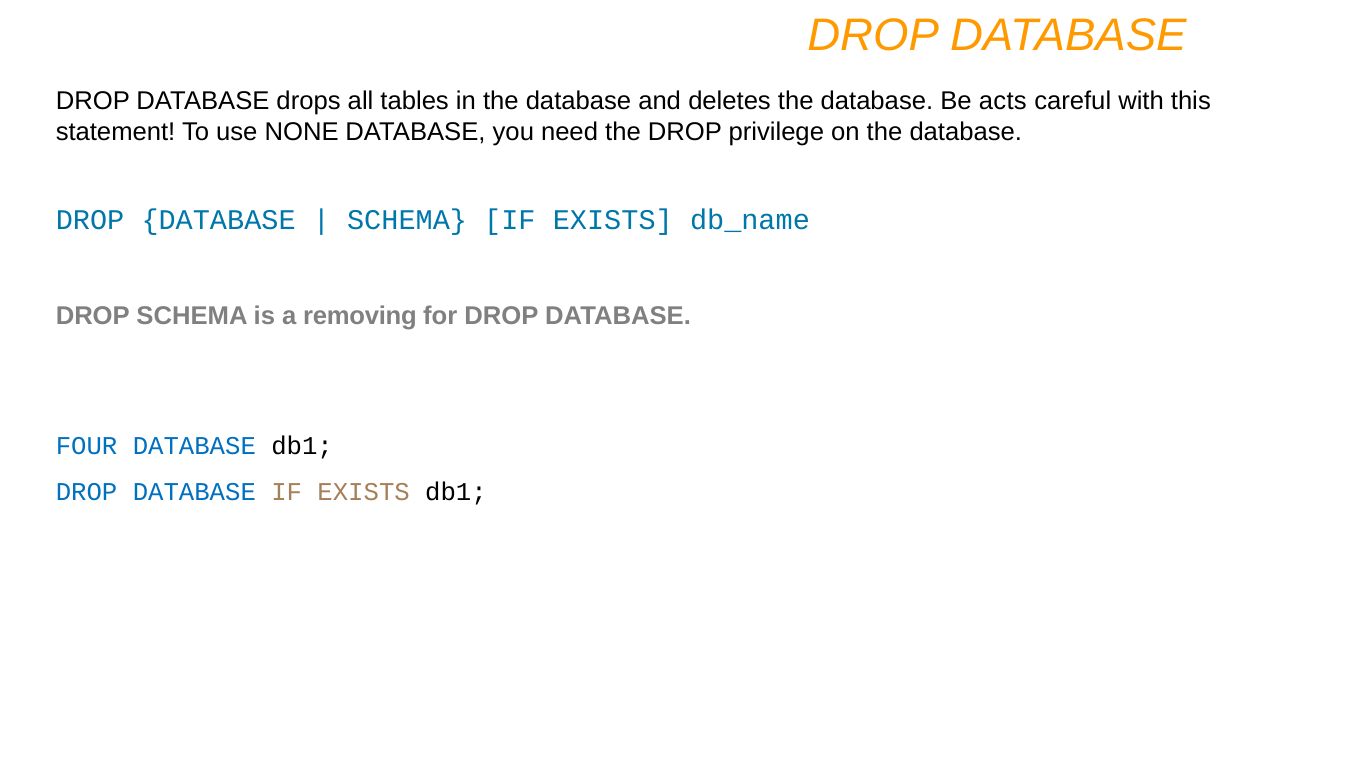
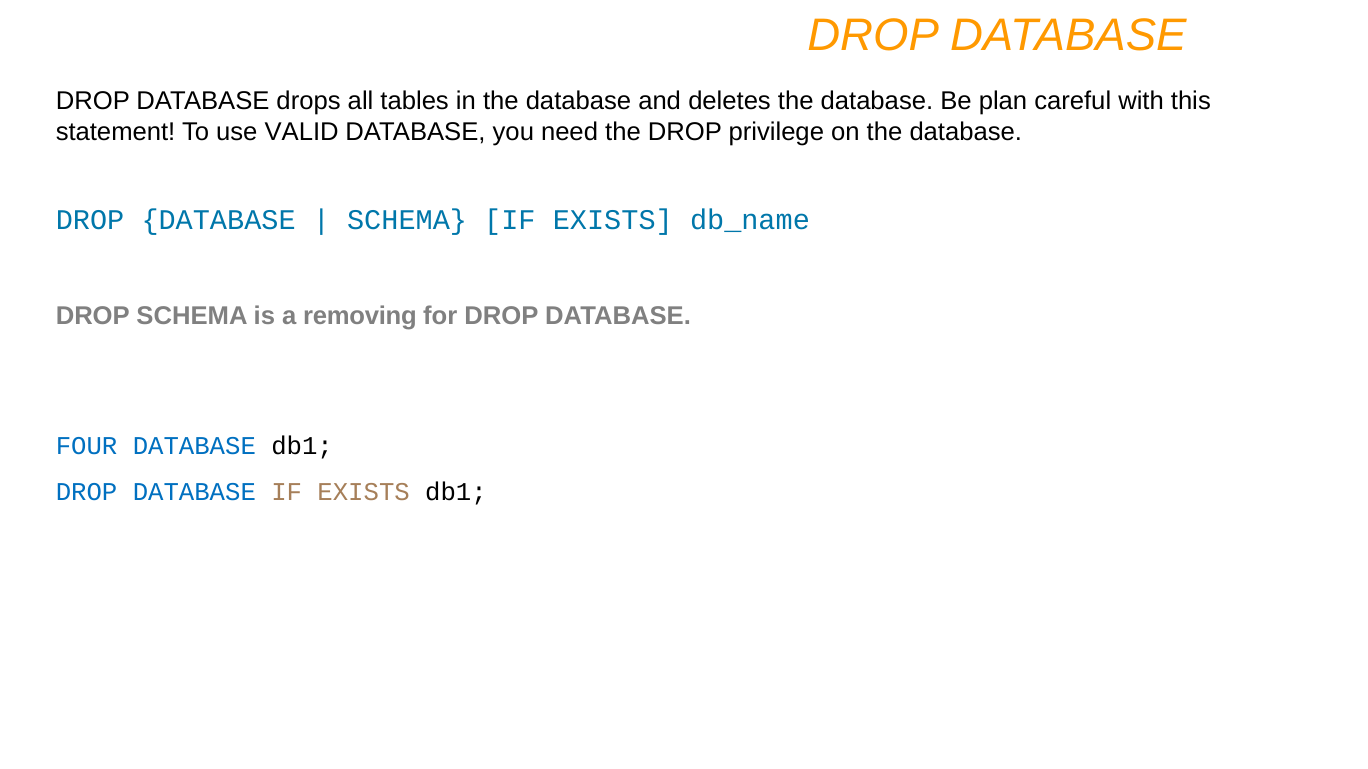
acts: acts -> plan
NONE: NONE -> VALID
